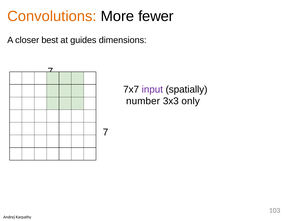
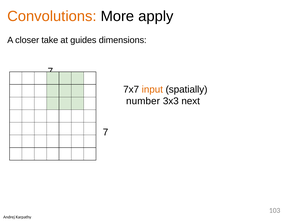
fewer: fewer -> apply
best: best -> take
input colour: purple -> orange
only: only -> next
